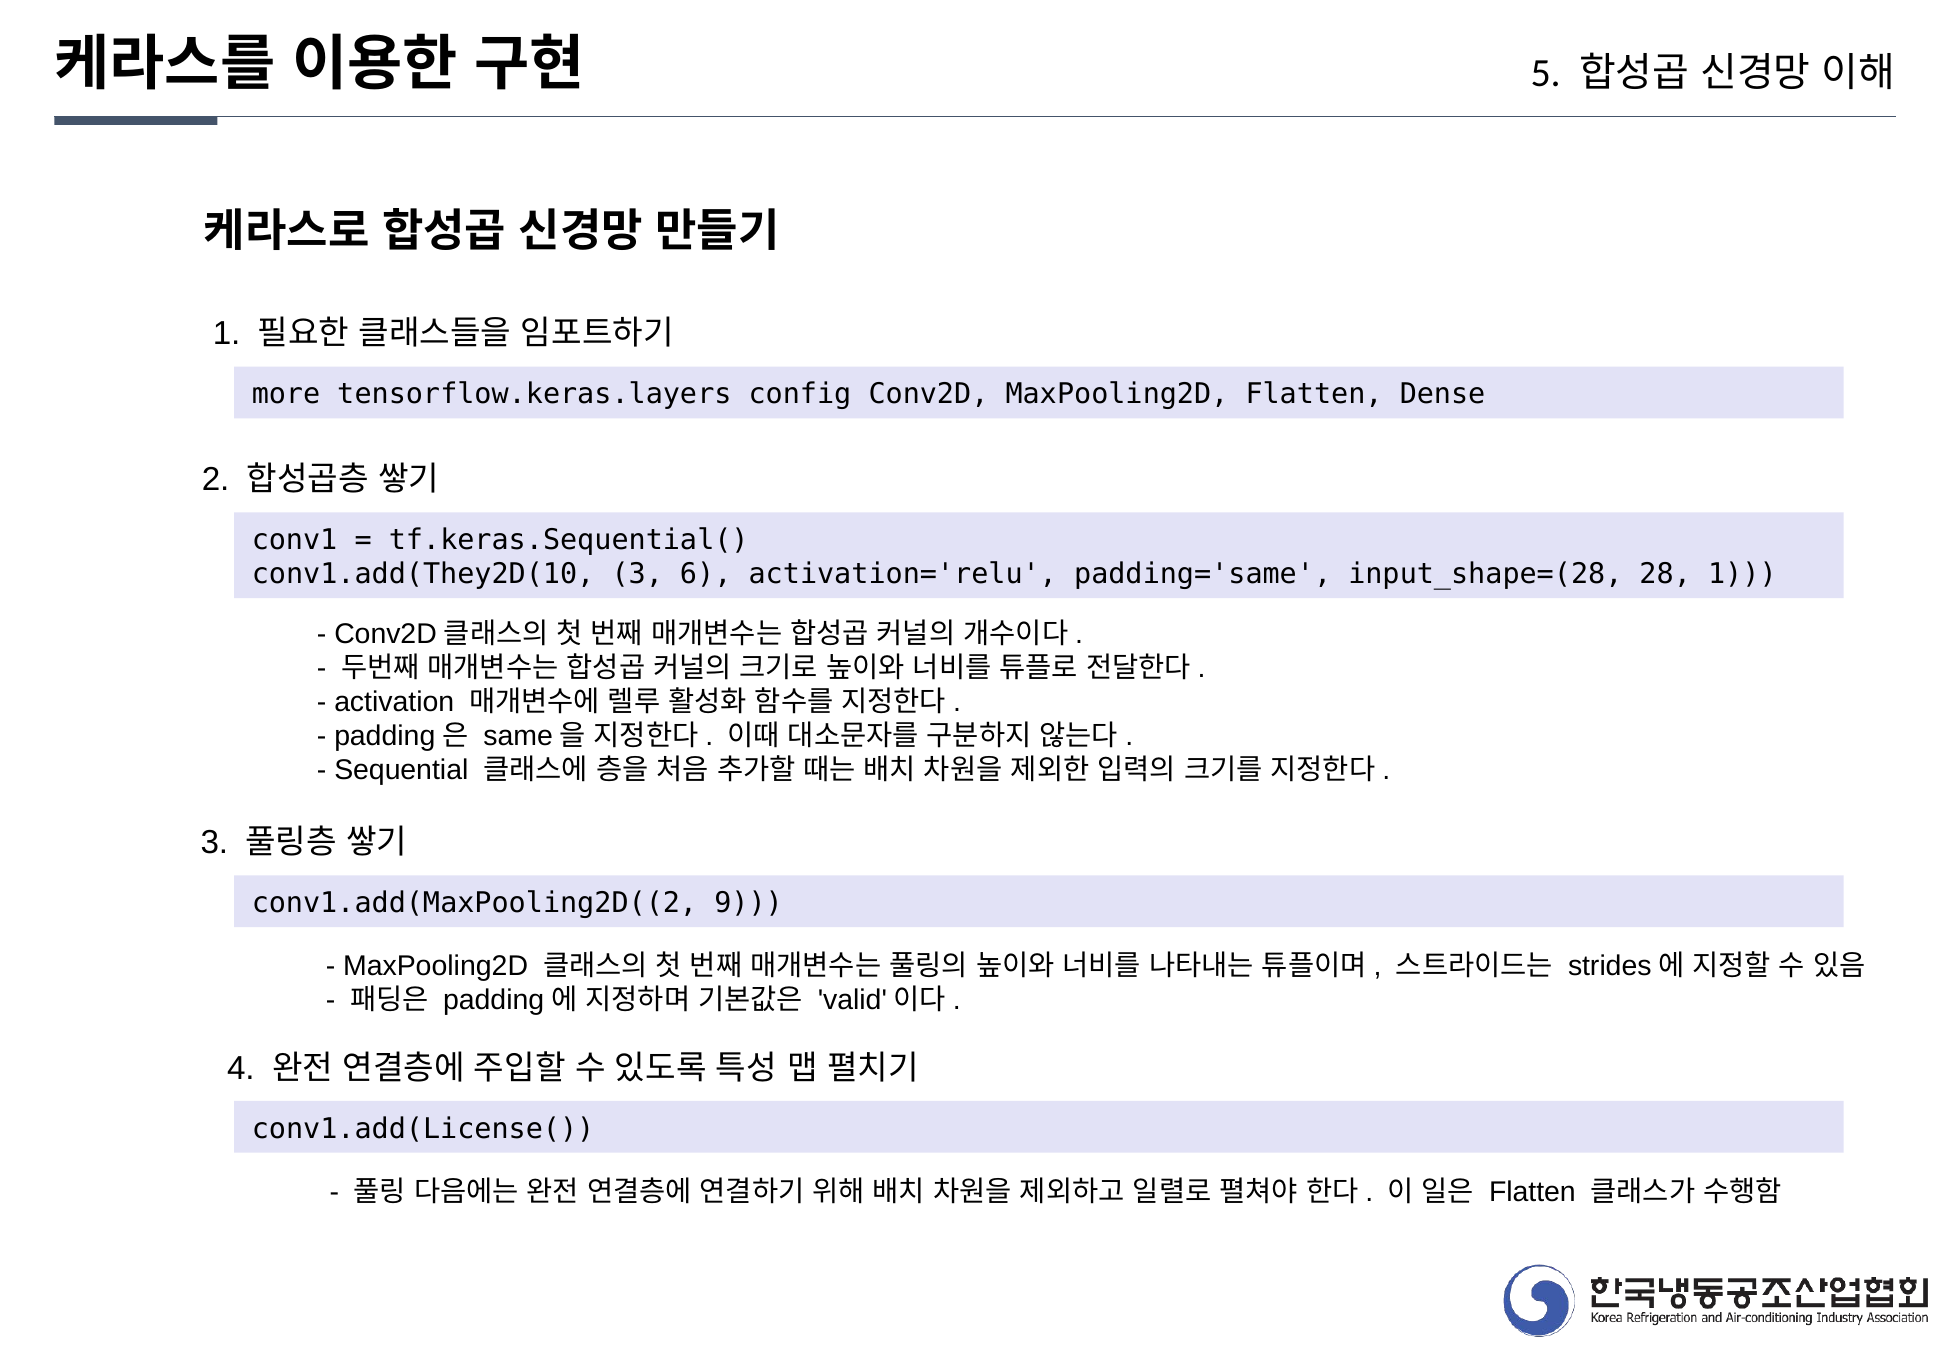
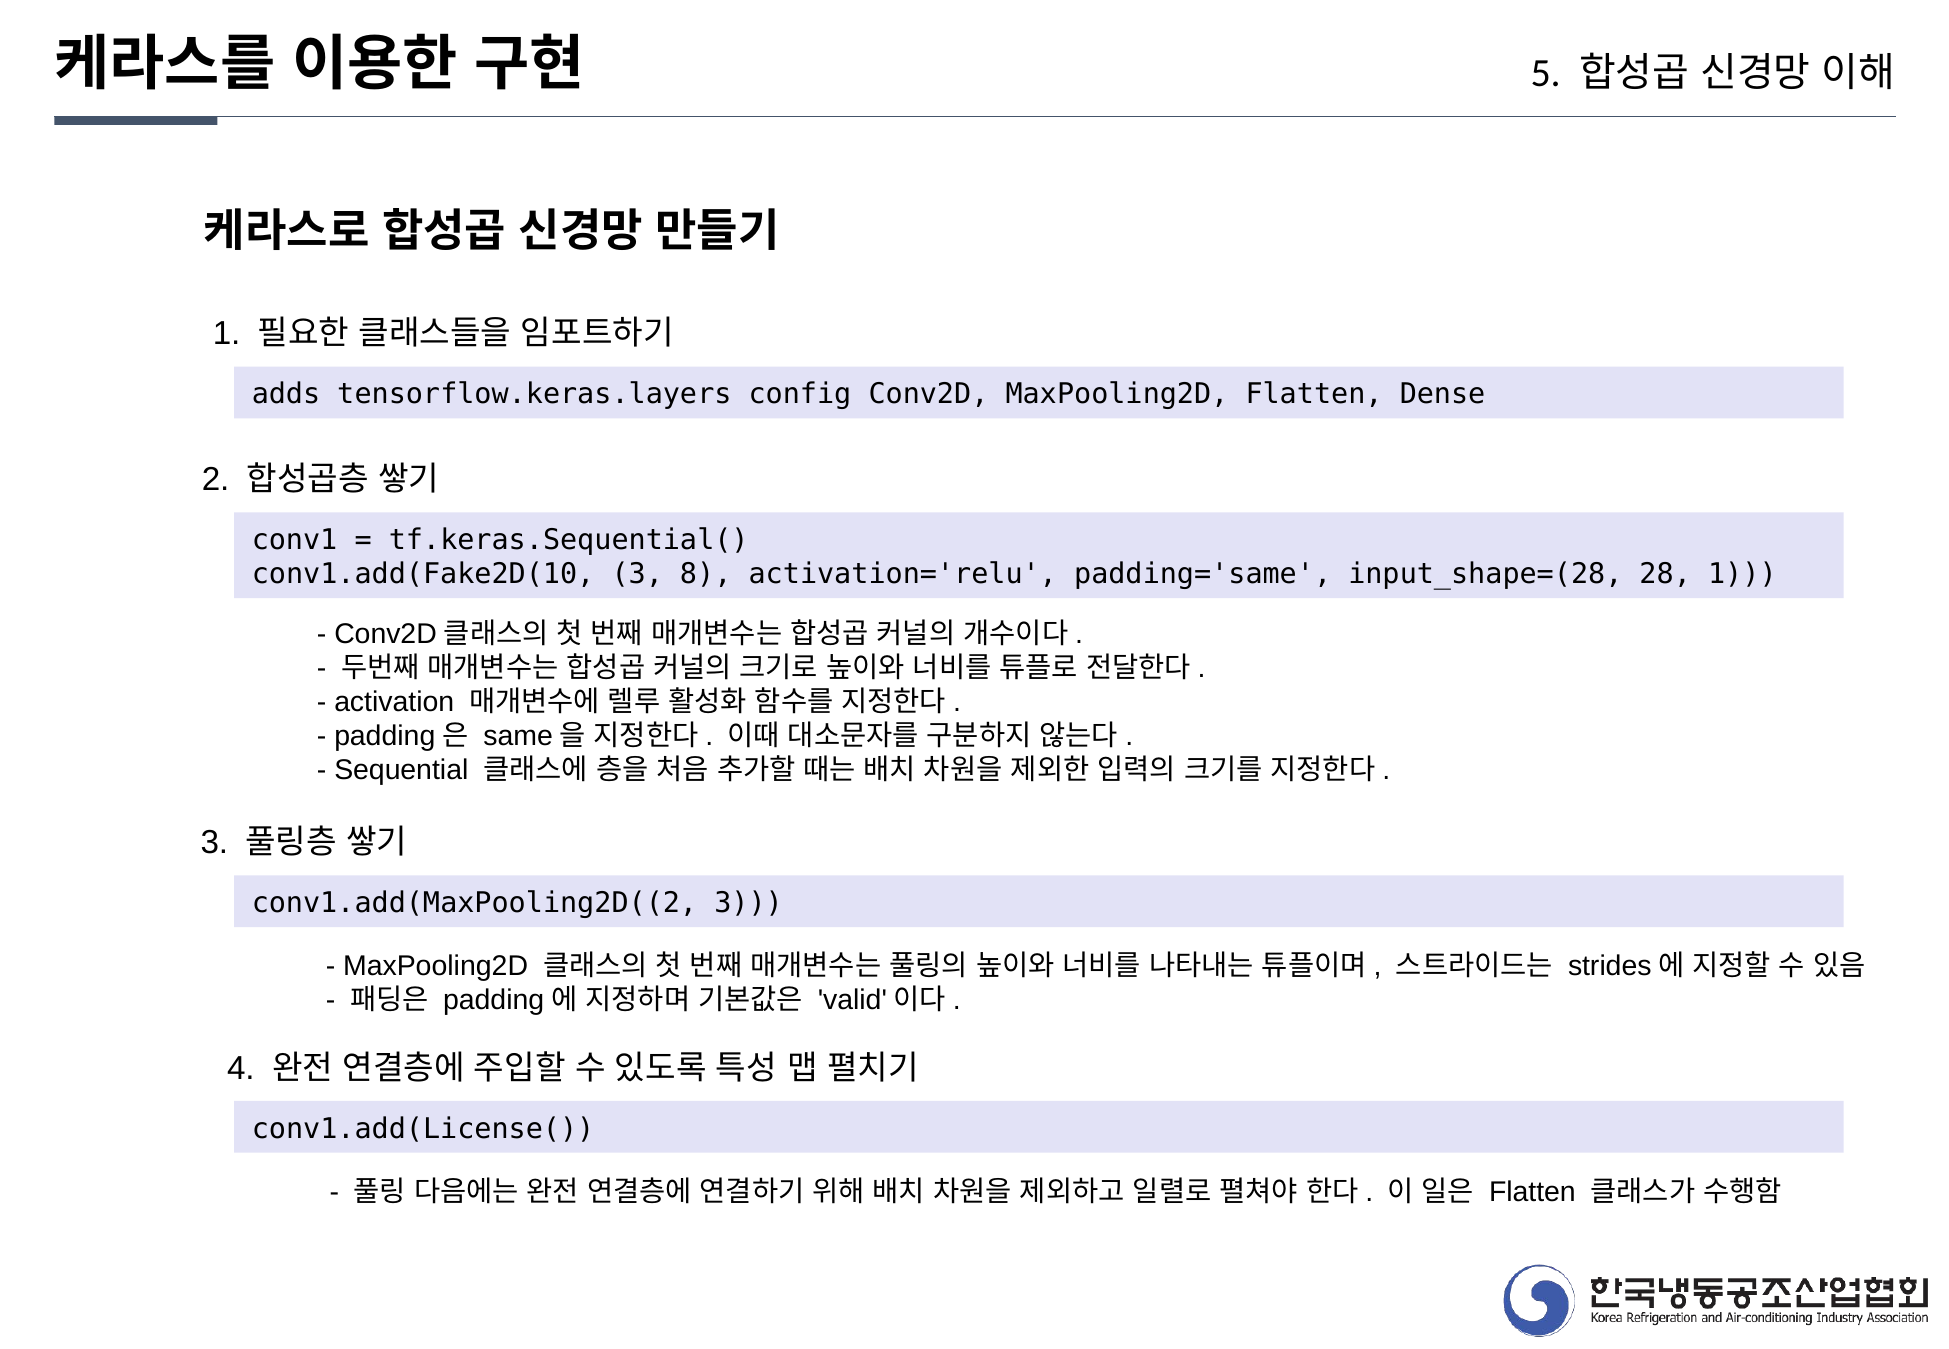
more: more -> adds
conv1.add(They2D(10: conv1.add(They2D(10 -> conv1.add(Fake2D(10
6: 6 -> 8
conv1.add(MaxPooling2D((2 9: 9 -> 3
